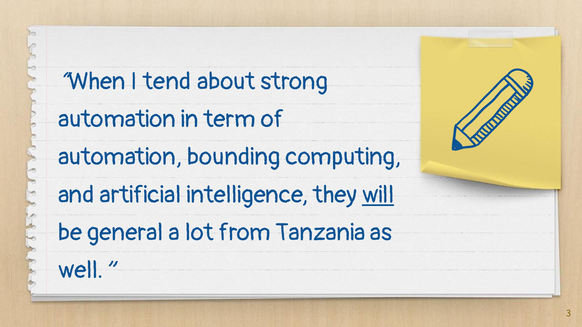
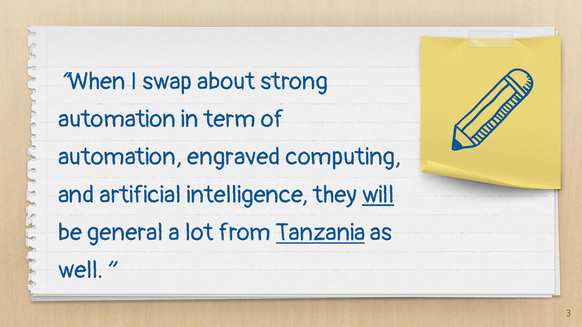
tend: tend -> swap
bounding: bounding -> engraved
Tanzania underline: none -> present
